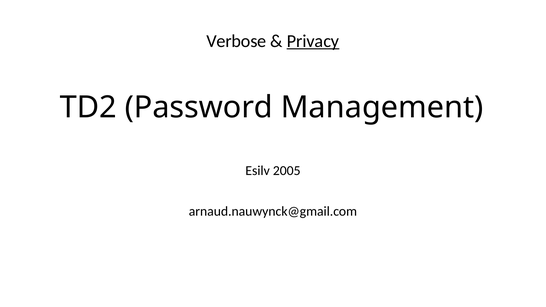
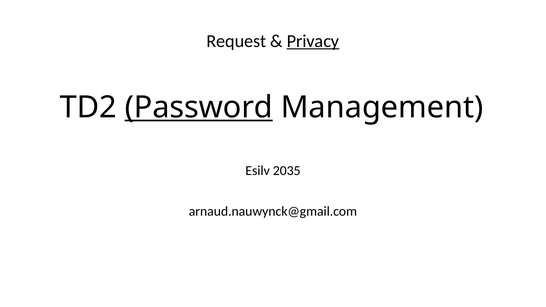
Verbose: Verbose -> Request
Password underline: none -> present
2005: 2005 -> 2035
